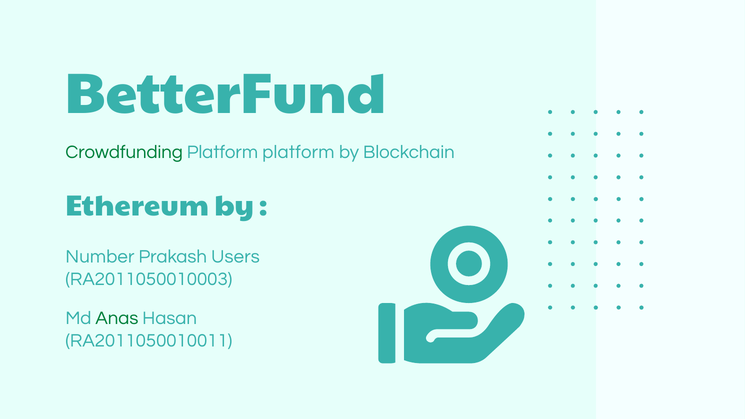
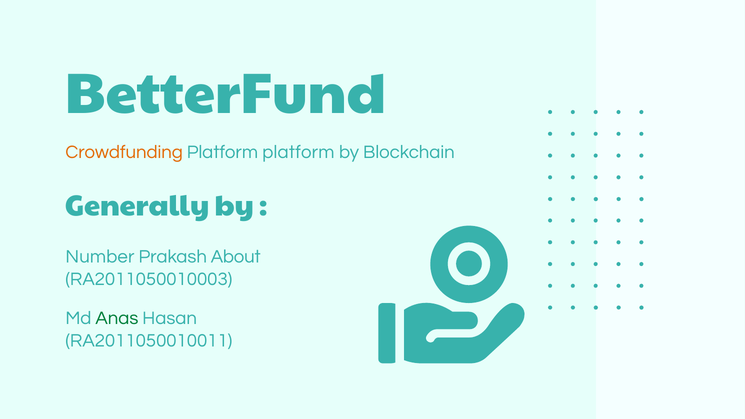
Crowdfunding colour: green -> orange
Ethereum: Ethereum -> Generally
Users: Users -> About
